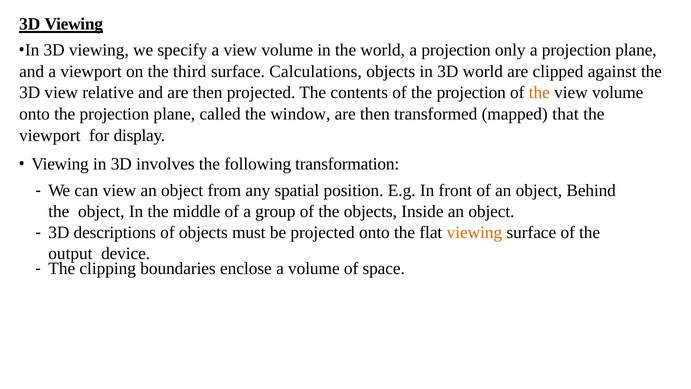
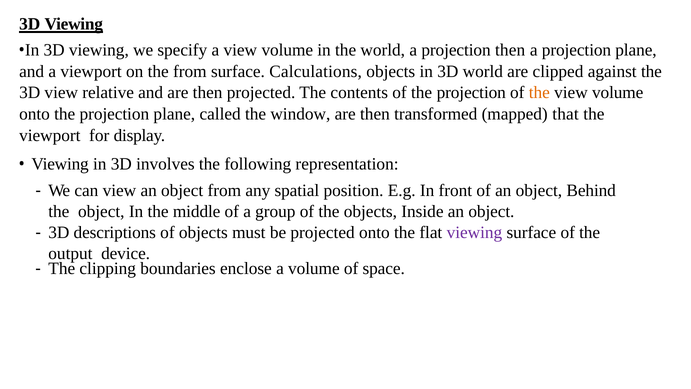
projection only: only -> then
the third: third -> from
transformation: transformation -> representation
viewing at (474, 233) colour: orange -> purple
